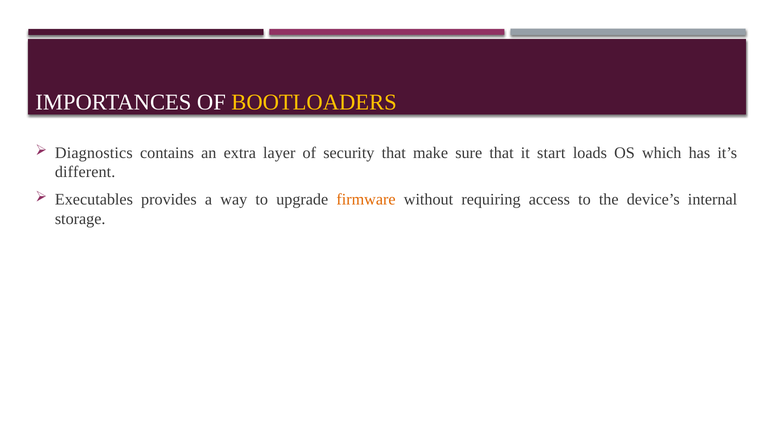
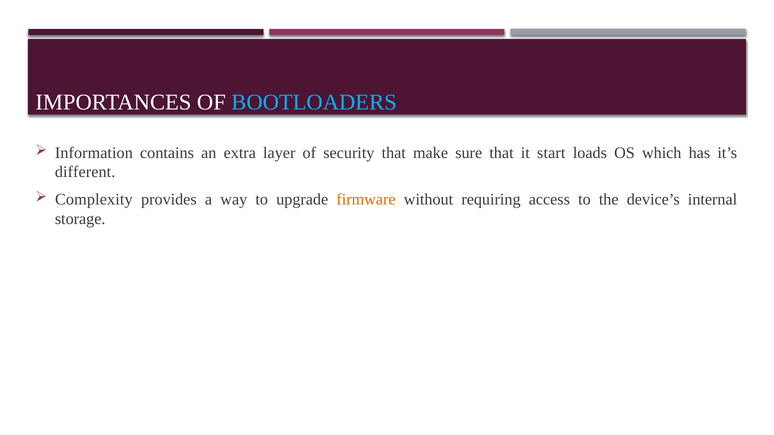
BOOTLOADERS colour: yellow -> light blue
Diagnostics: Diagnostics -> Information
Executables: Executables -> Complexity
